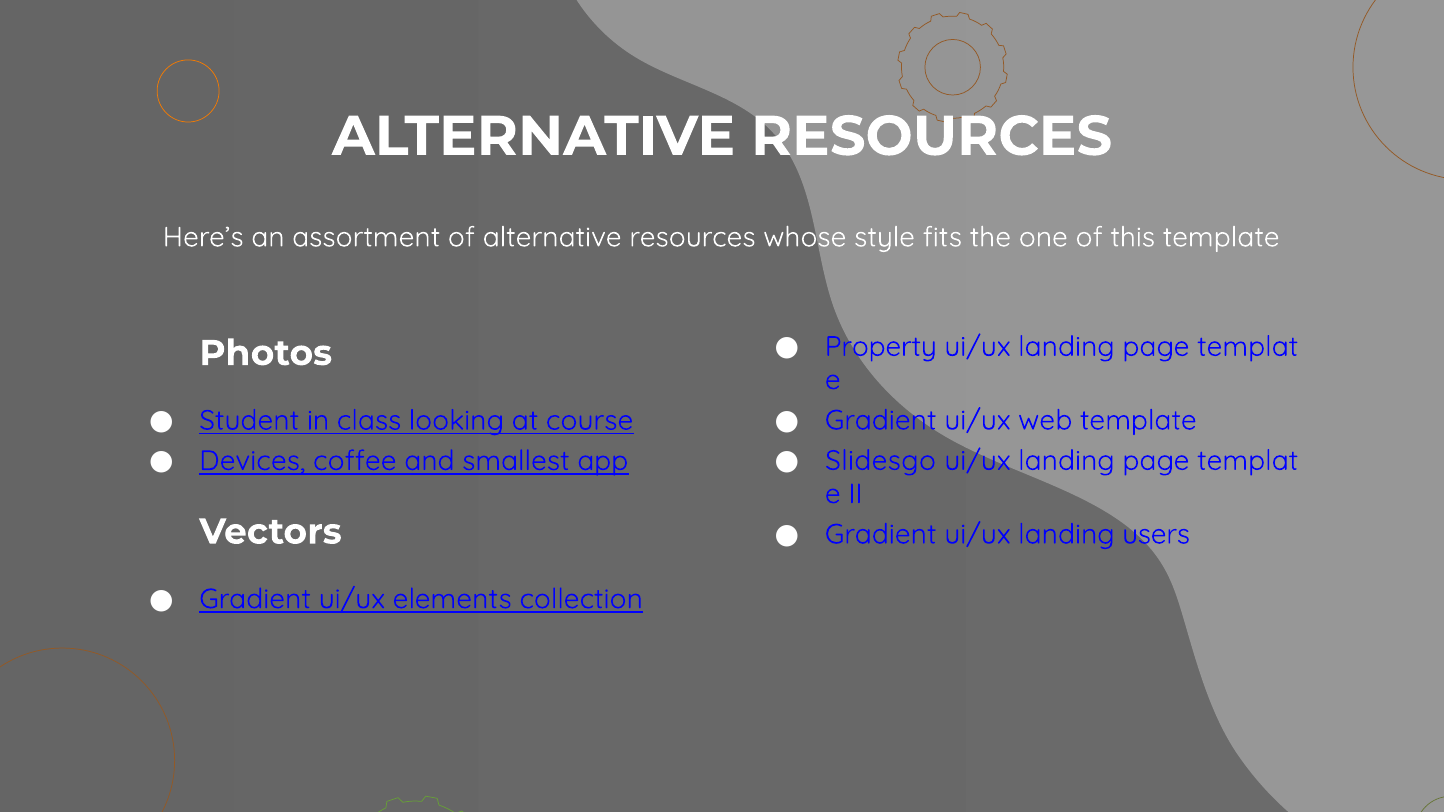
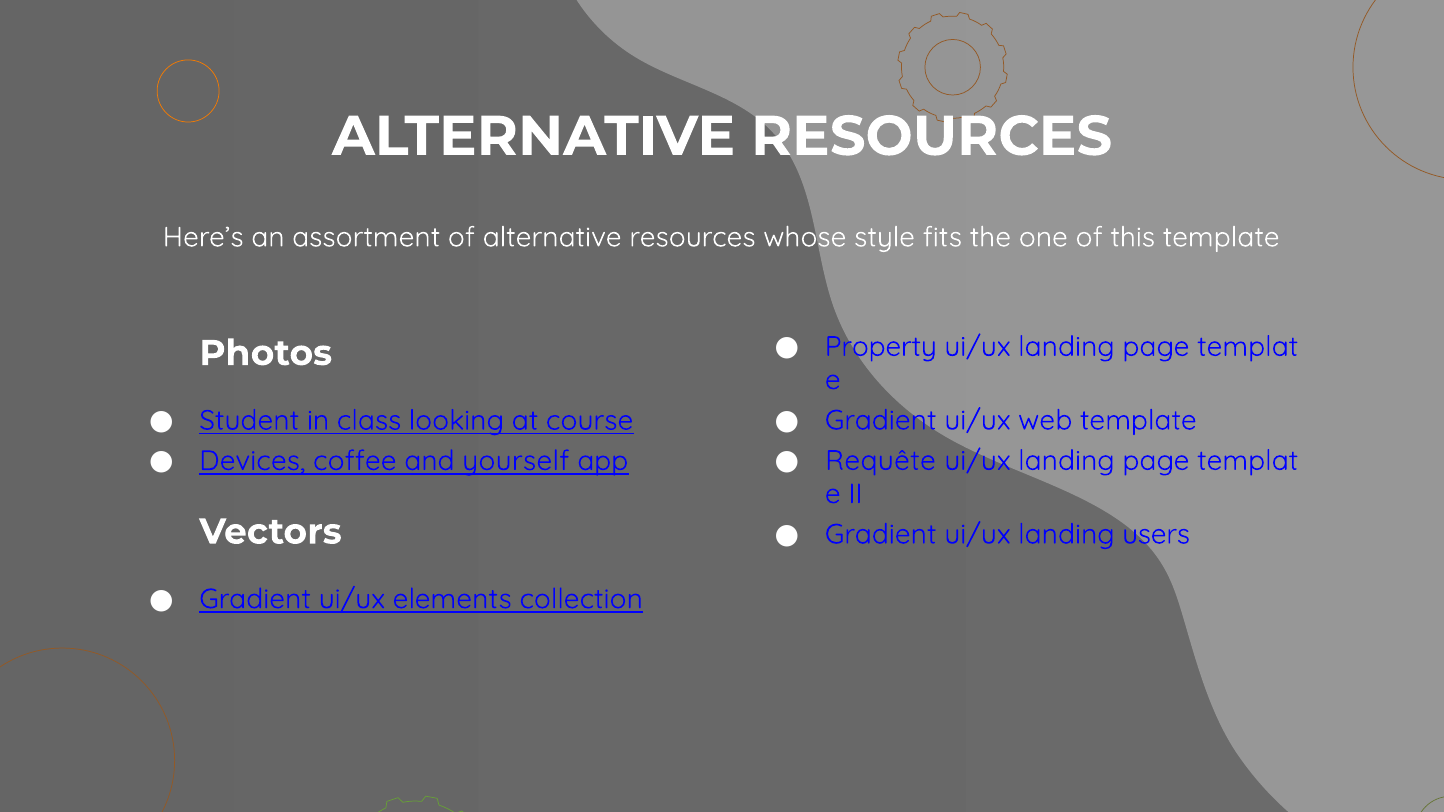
Slidesgo: Slidesgo -> Requête
smallest: smallest -> yourself
